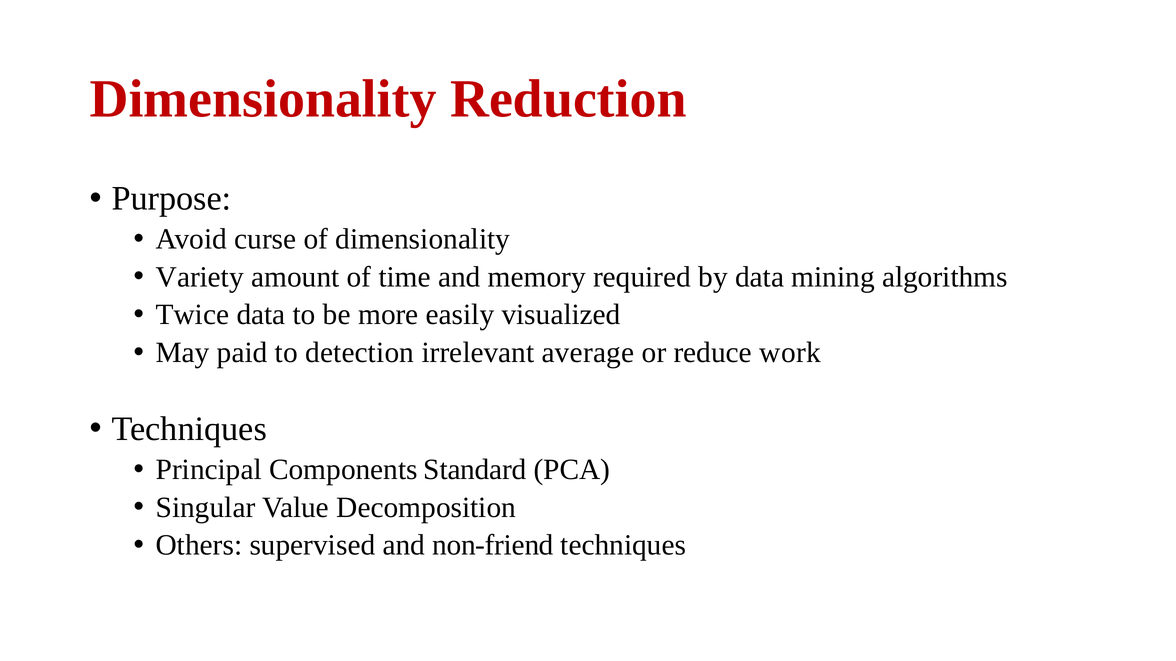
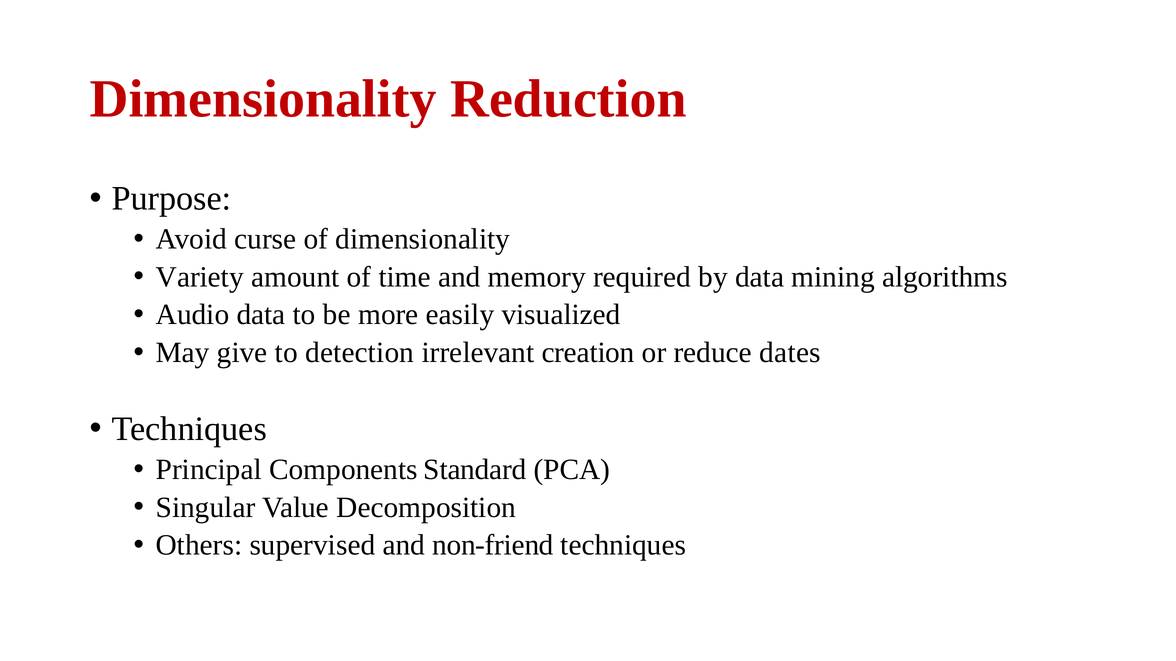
Twice: Twice -> Audio
paid: paid -> give
average: average -> creation
work: work -> dates
